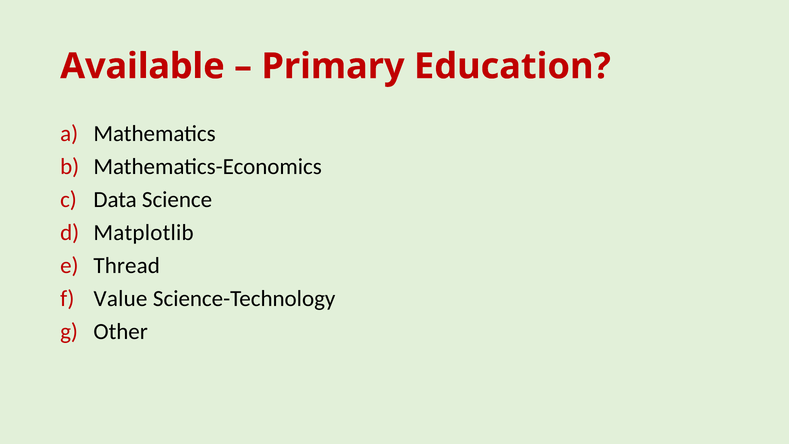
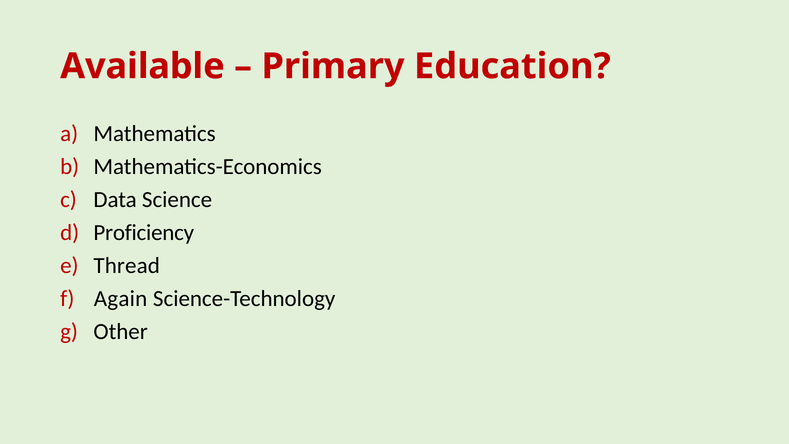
Matplotlib: Matplotlib -> Proficiency
Value: Value -> Again
